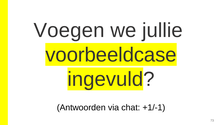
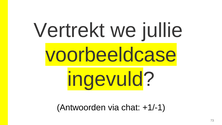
Voegen: Voegen -> Vertrekt
